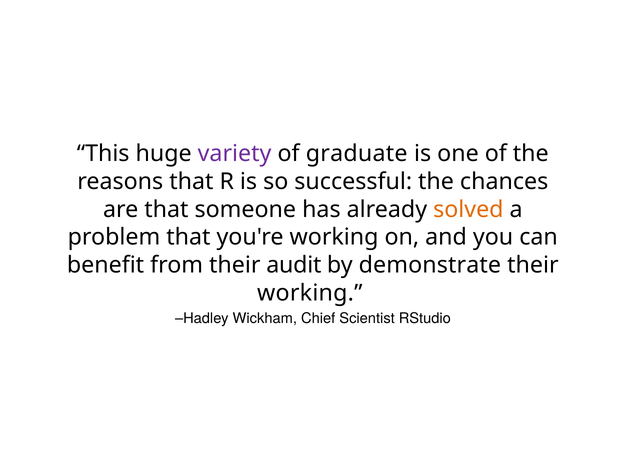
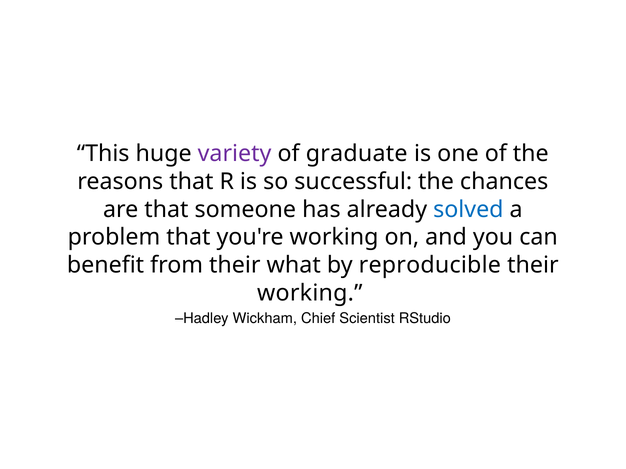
solved colour: orange -> blue
audit: audit -> what
demonstrate: demonstrate -> reproducible
